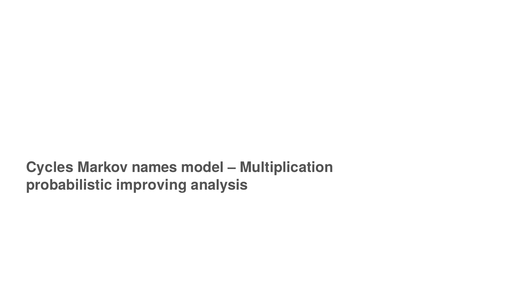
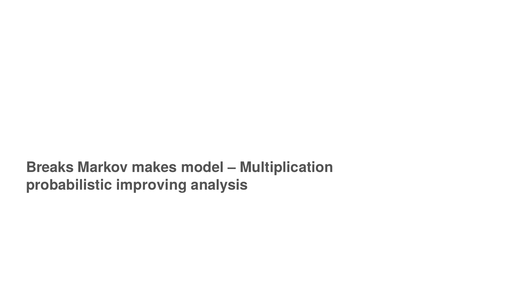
Cycles: Cycles -> Breaks
names: names -> makes
